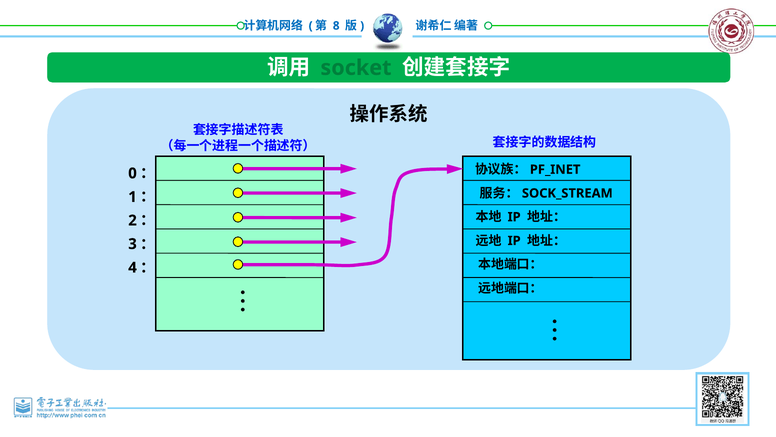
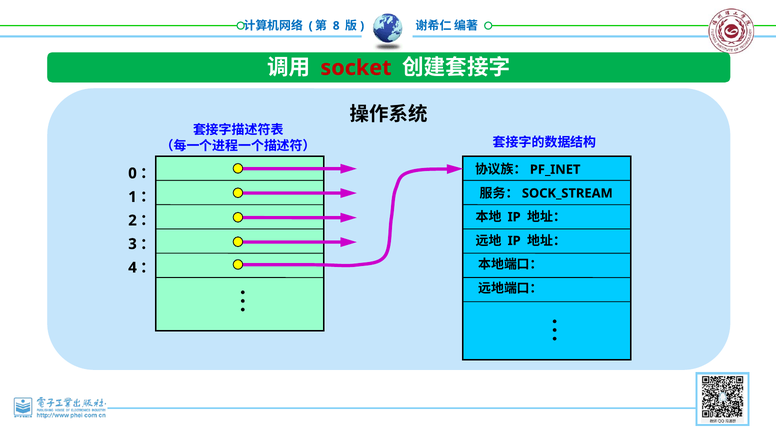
socket colour: green -> red
